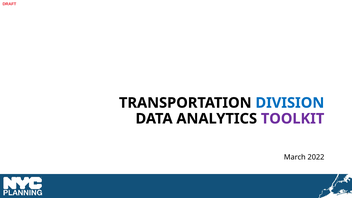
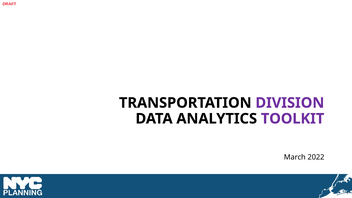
DIVISION colour: blue -> purple
